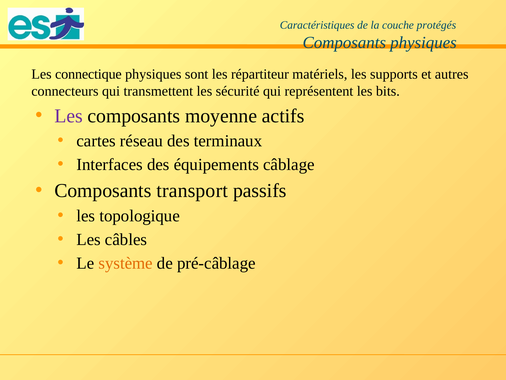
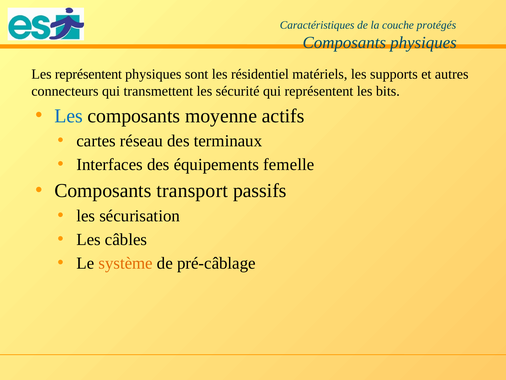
Les connectique: connectique -> représentent
répartiteur: répartiteur -> résidentiel
Les at (69, 116) colour: purple -> blue
câblage: câblage -> femelle
topologique: topologique -> sécurisation
